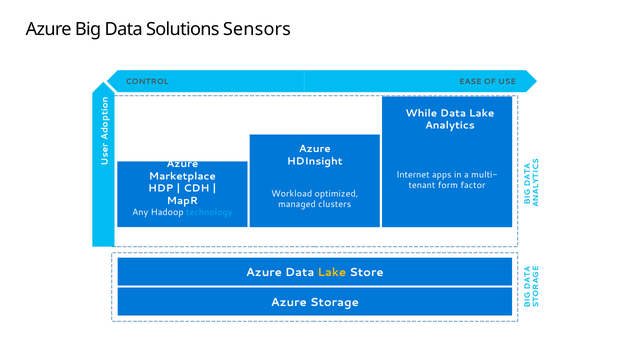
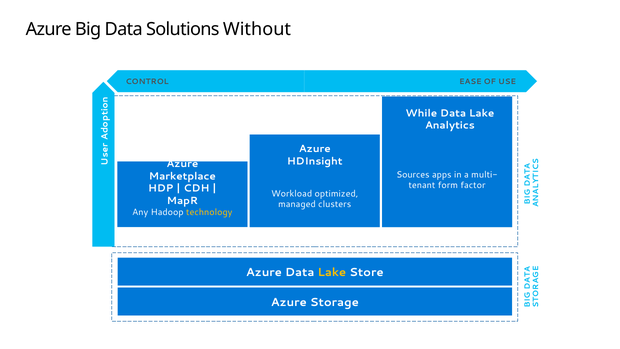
Sensors: Sensors -> Without
Internet: Internet -> Sources
technology colour: light blue -> yellow
